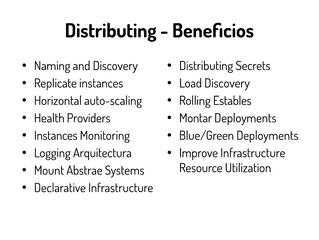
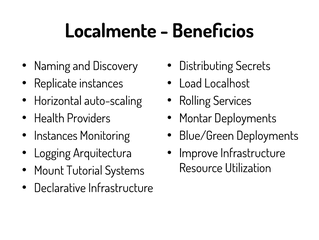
Distributing at (111, 31): Distributing -> Localmente
Load Discovery: Discovery -> Localhost
Estables: Estables -> Services
Abstrae: Abstrae -> Tutorial
